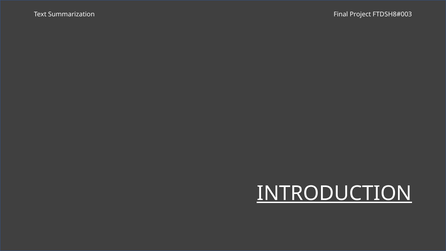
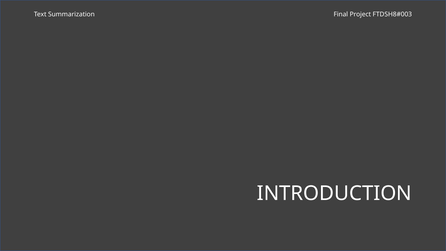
INTRODUCTION underline: present -> none
